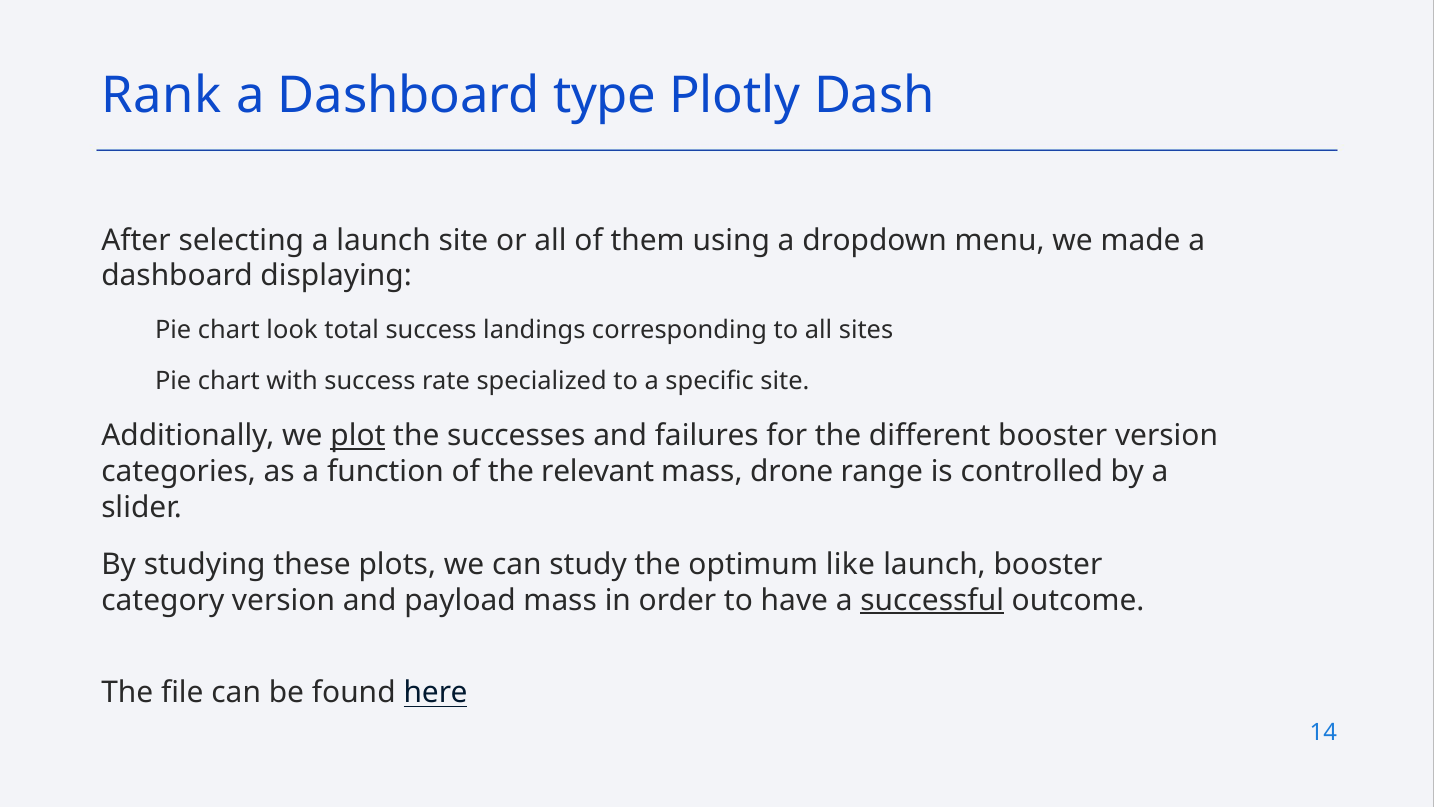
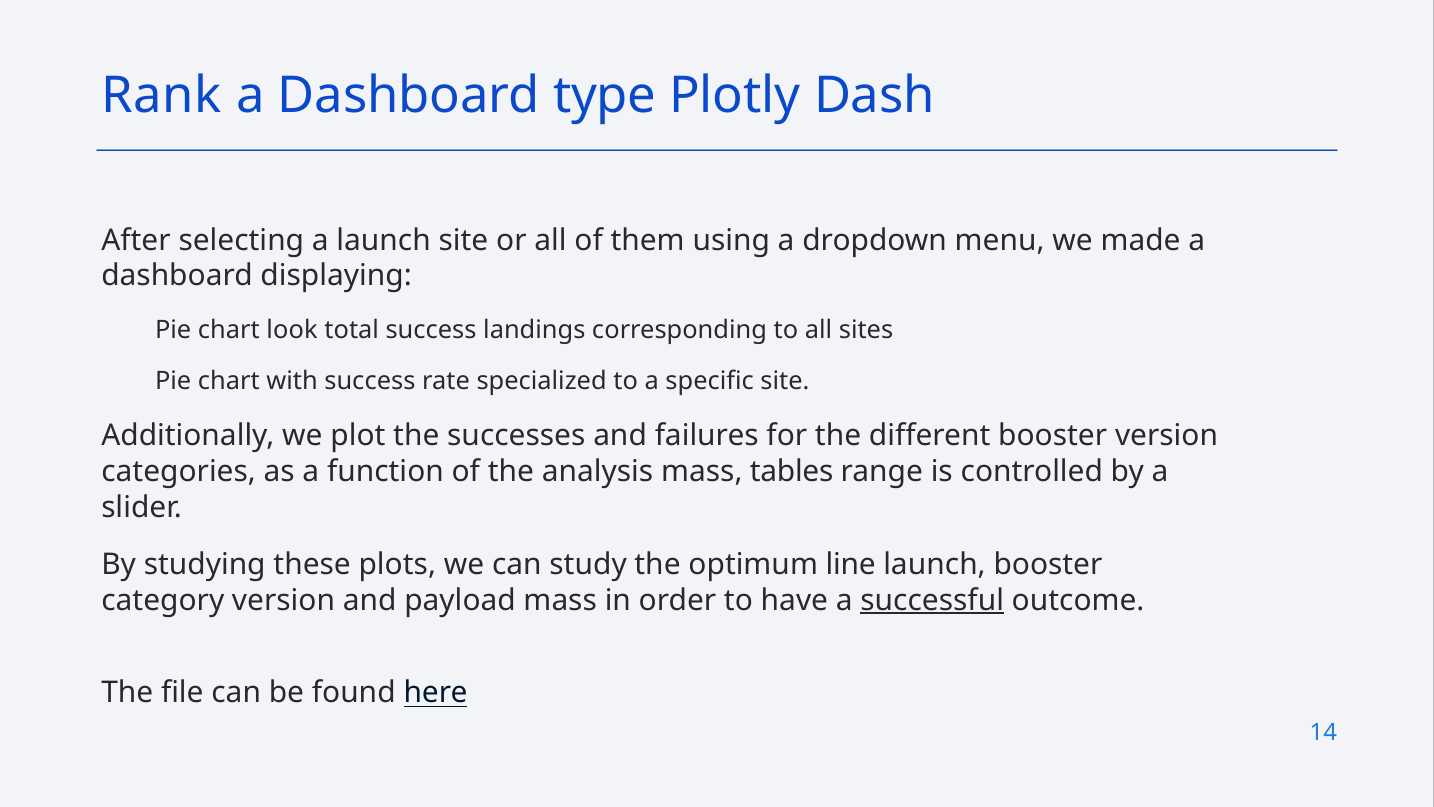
plot underline: present -> none
relevant: relevant -> analysis
drone: drone -> tables
like: like -> line
